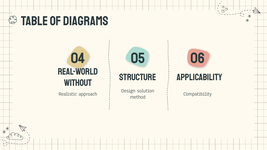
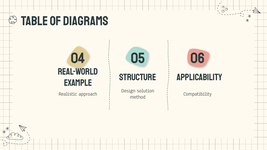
without: without -> example
